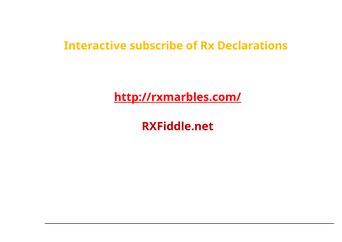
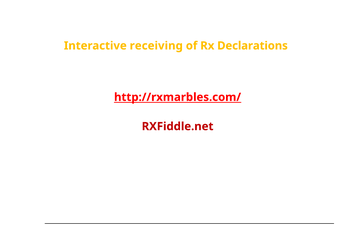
subscribe: subscribe -> receiving
